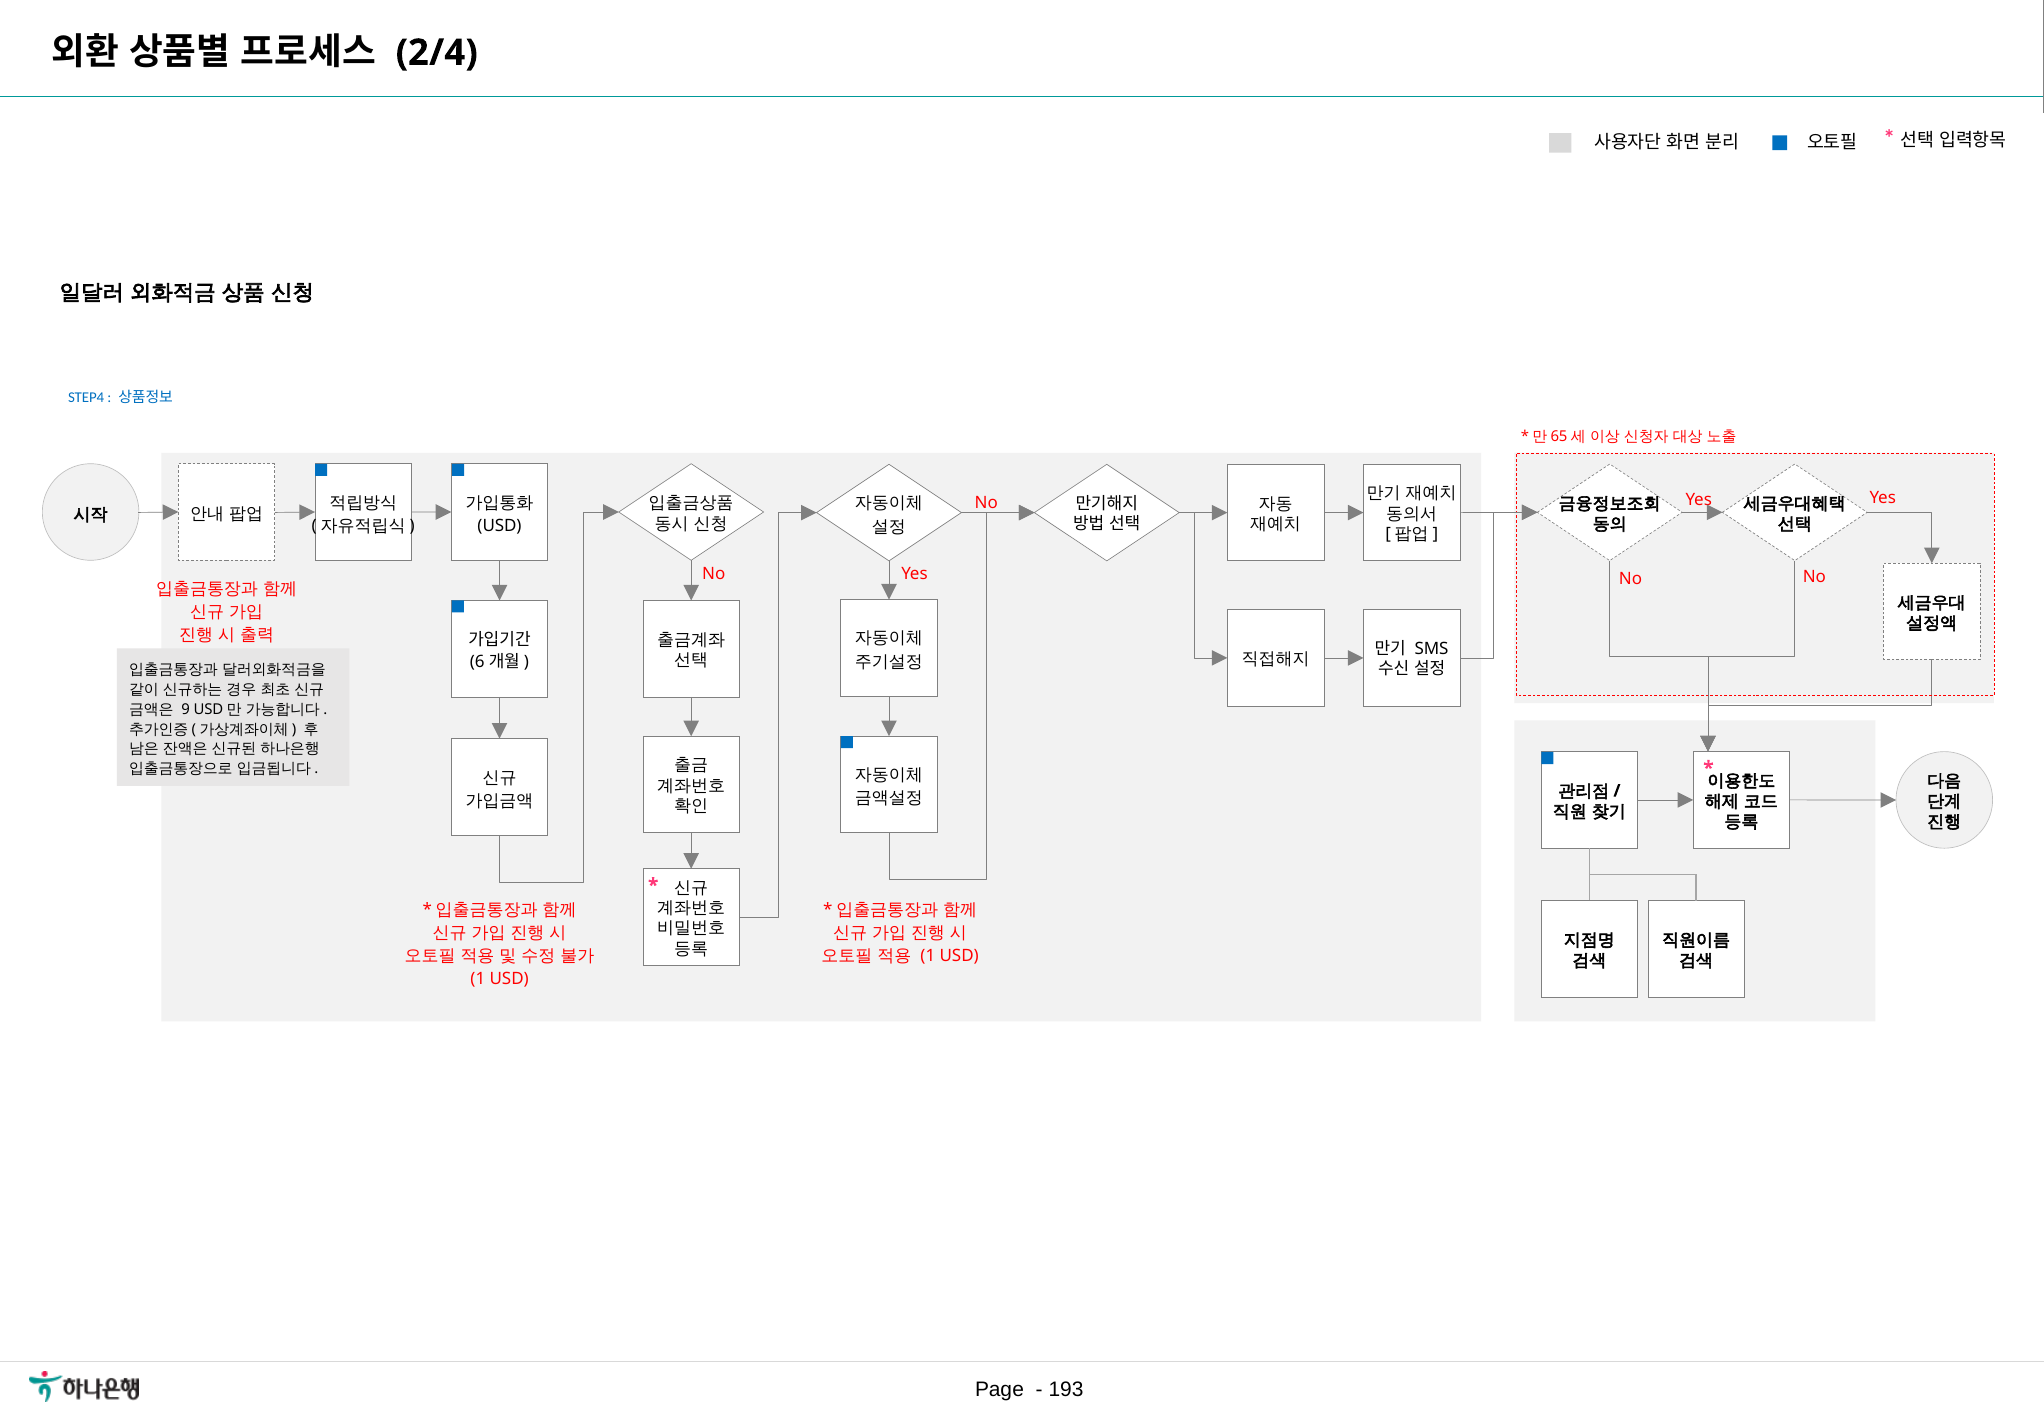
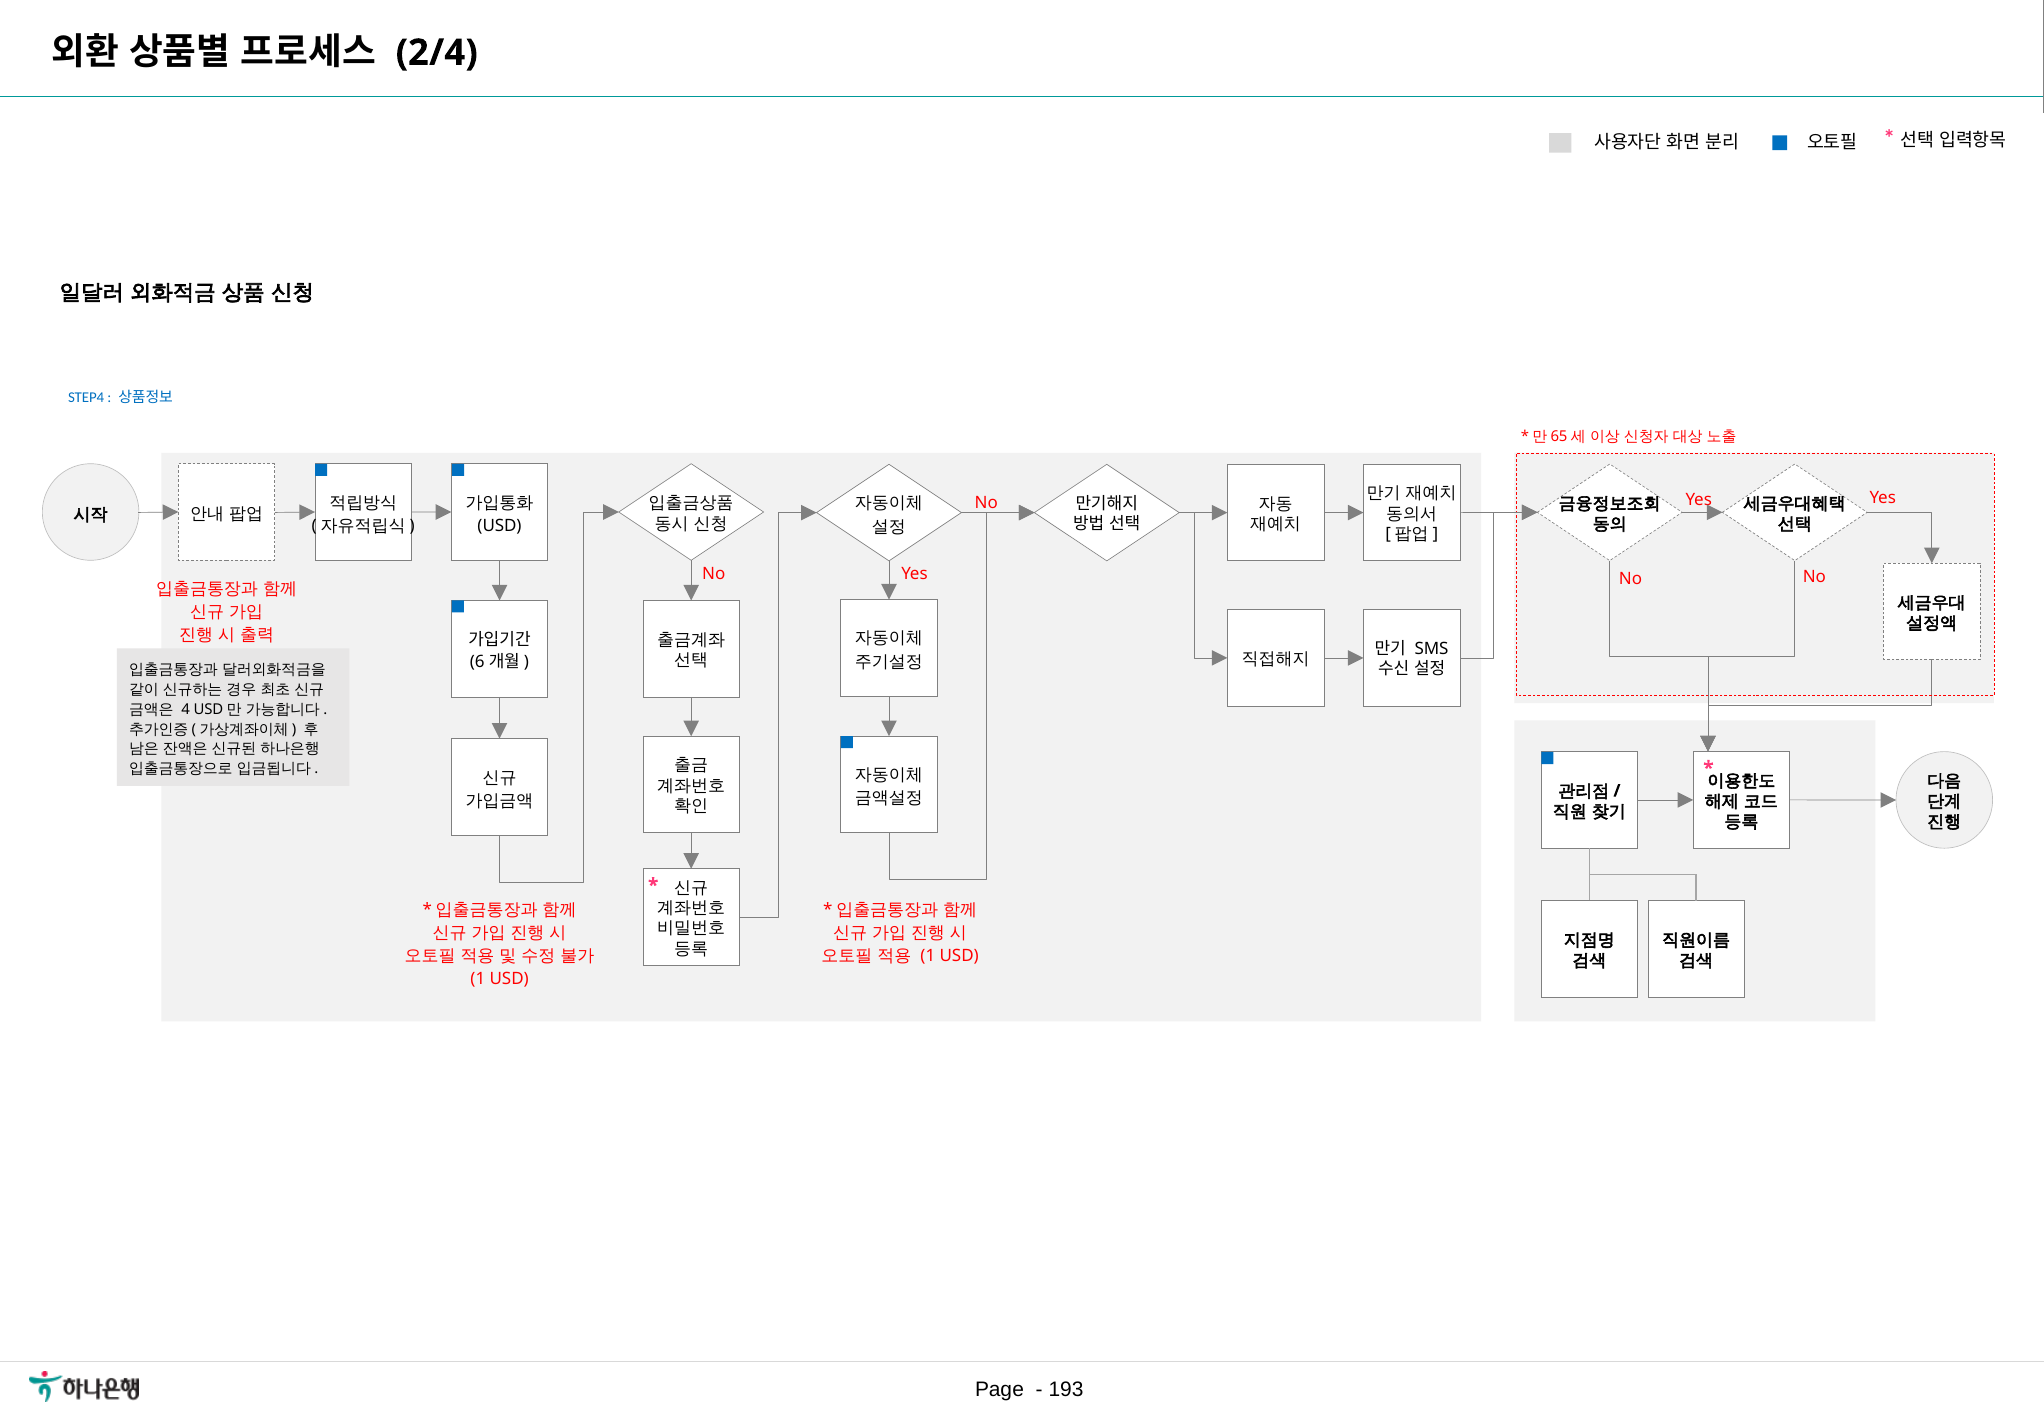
9: 9 -> 4
